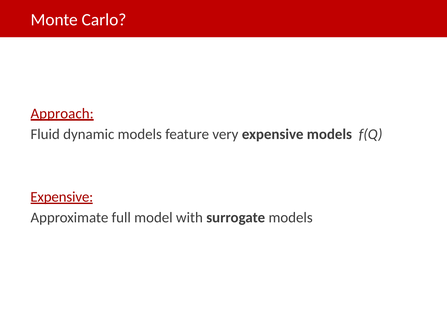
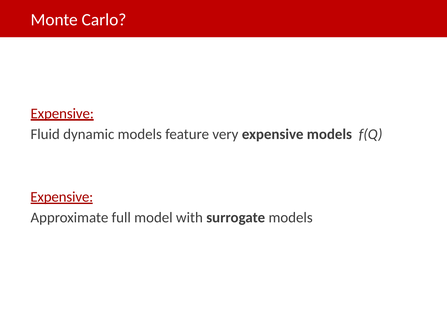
Approach at (62, 114): Approach -> Expensive
